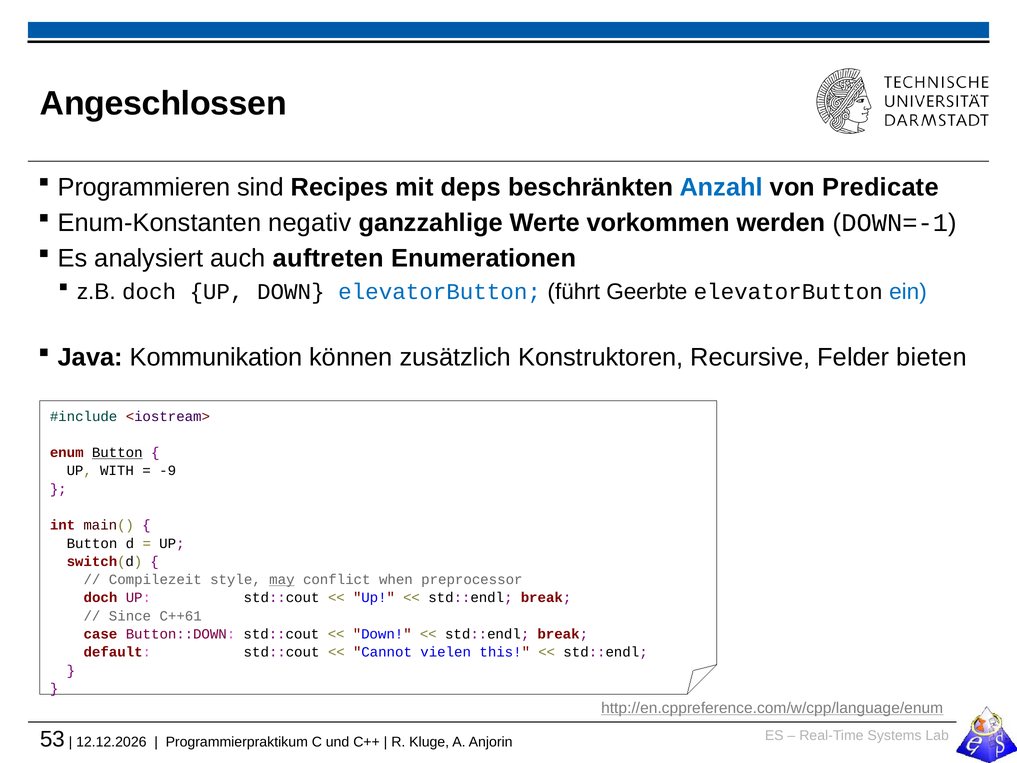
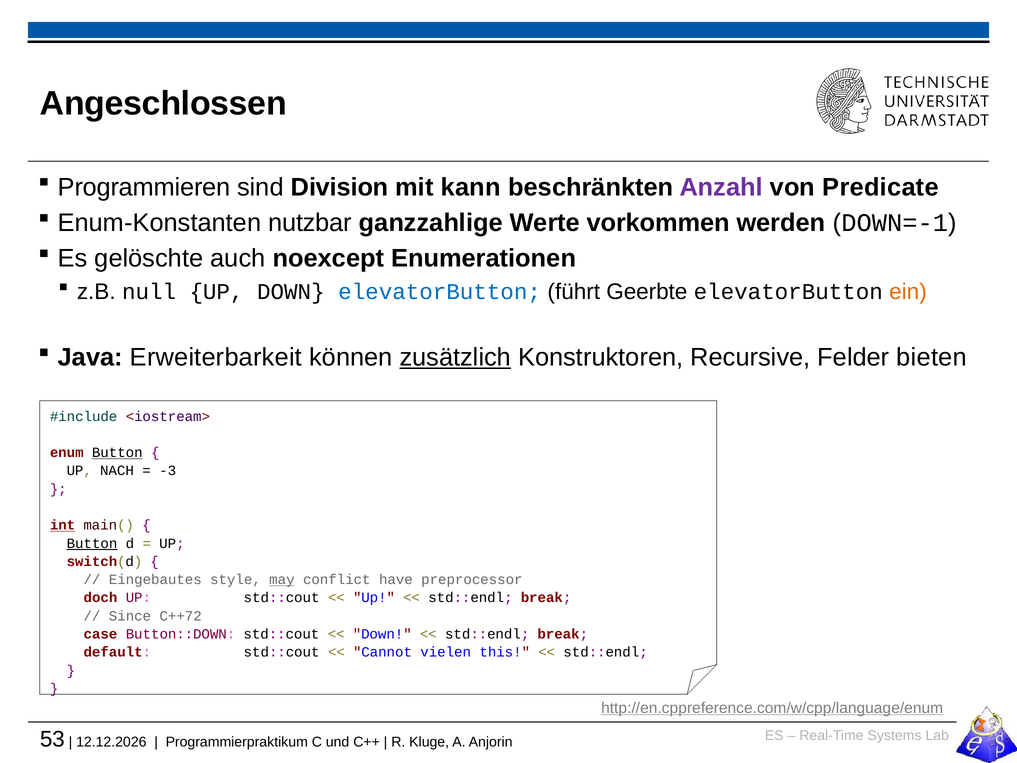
Recipes: Recipes -> Division
deps: deps -> kann
Anzahl colour: blue -> purple
negativ: negativ -> nutzbar
analysiert: analysiert -> gelöschte
auftreten: auftreten -> noexcept
z.B doch: doch -> null
ein colour: blue -> orange
Kommunikation: Kommunikation -> Erweiterbarkeit
zusätzlich underline: none -> present
WITH: WITH -> NACH
-9: -9 -> -3
int underline: none -> present
Button at (92, 543) underline: none -> present
Compilezeit: Compilezeit -> Eingebautes
when: when -> have
C++61: C++61 -> C++72
